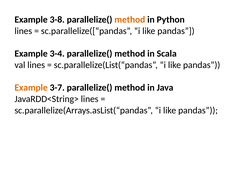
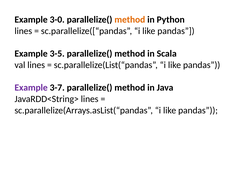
3-8: 3-8 -> 3-0
3-4: 3-4 -> 3-5
Example at (31, 87) colour: orange -> purple
